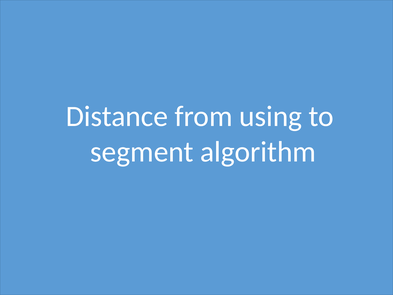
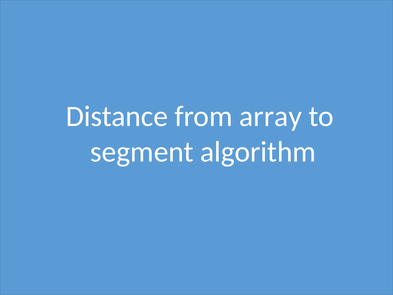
using: using -> array
